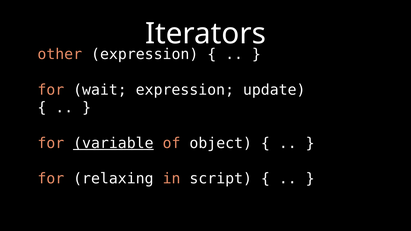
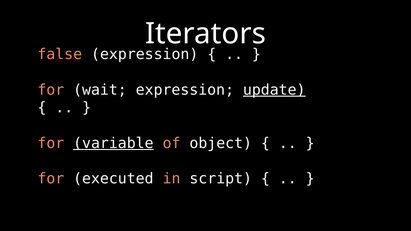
other: other -> false
update underline: none -> present
relaxing: relaxing -> executed
